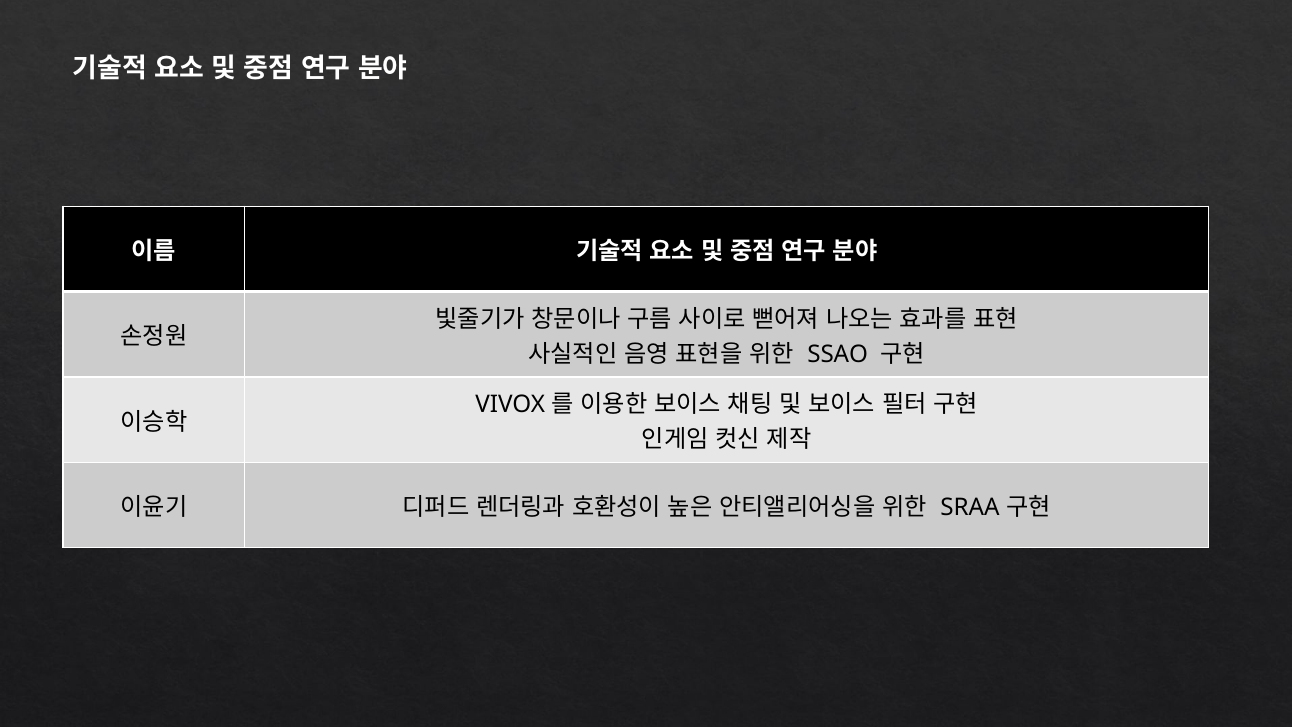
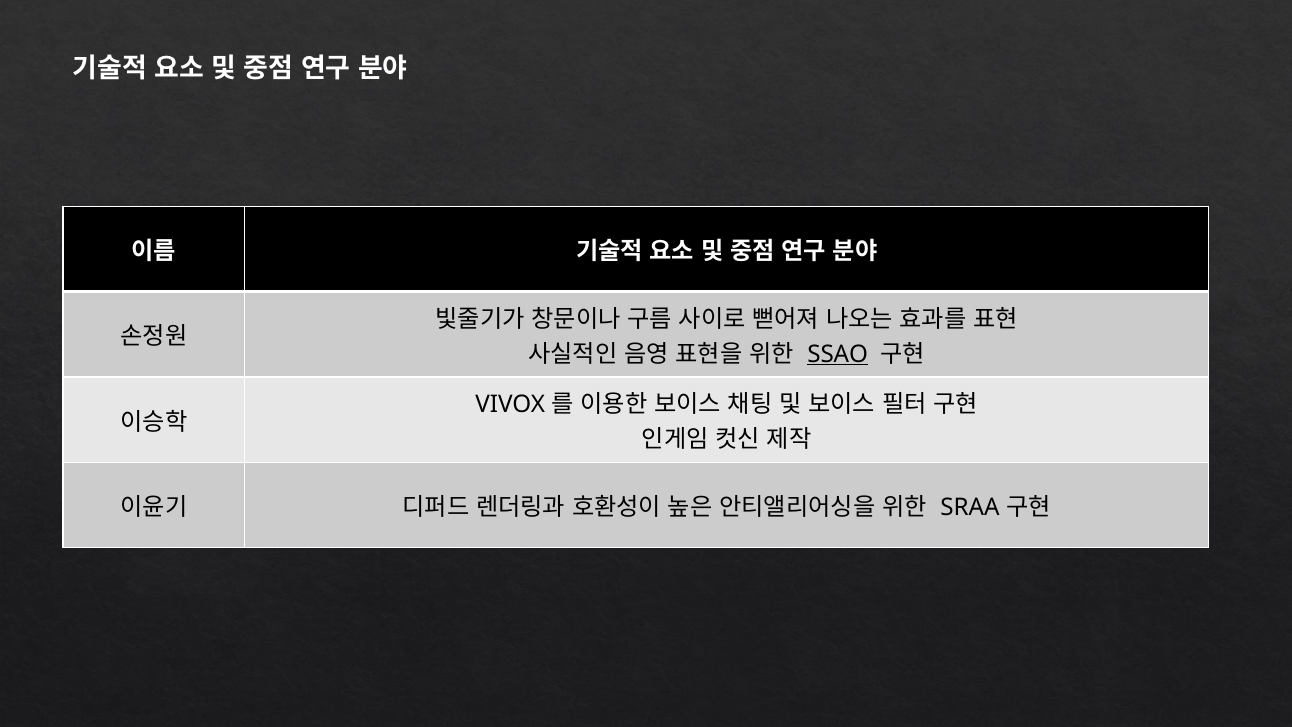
SSAO underline: none -> present
